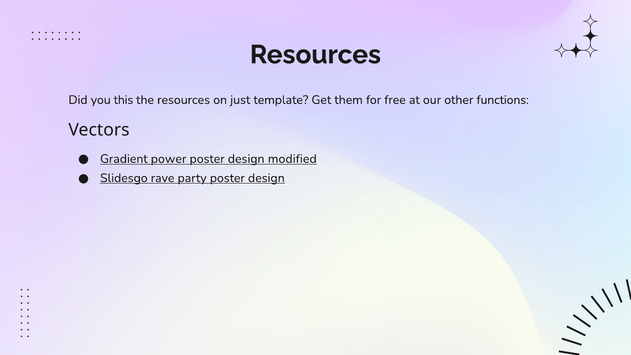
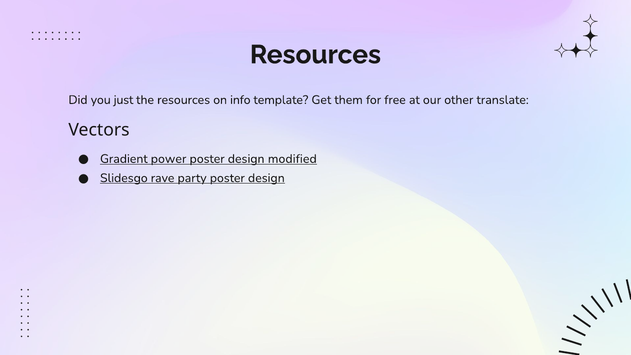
this: this -> just
just: just -> info
functions: functions -> translate
